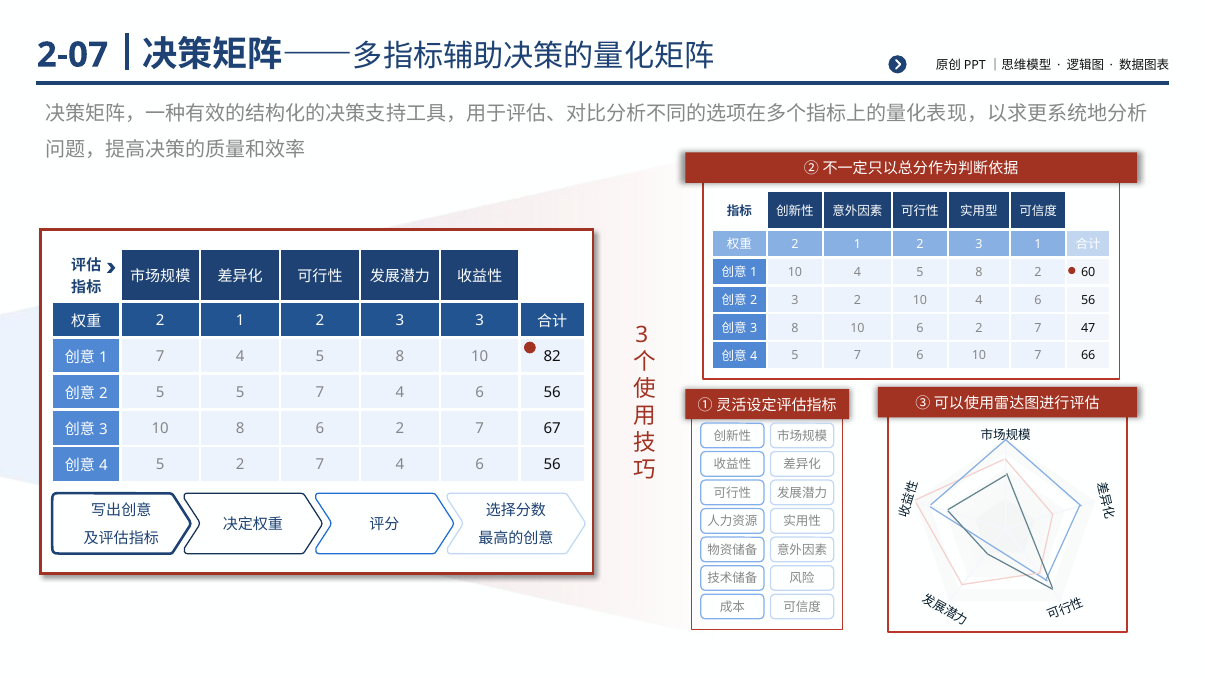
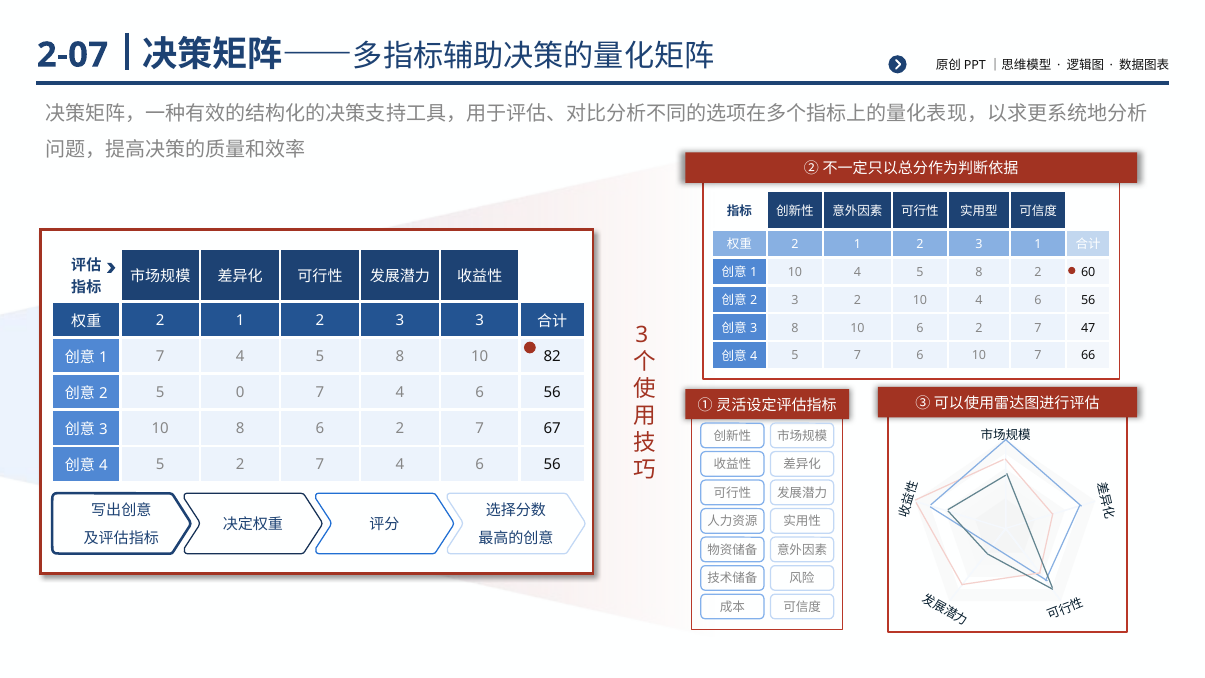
5 5: 5 -> 0
